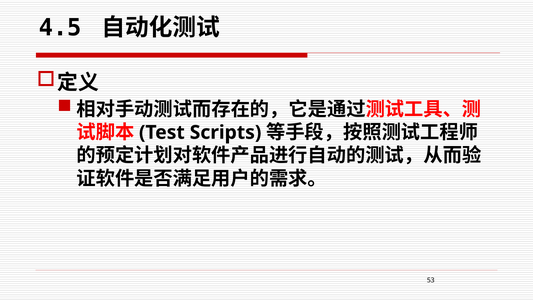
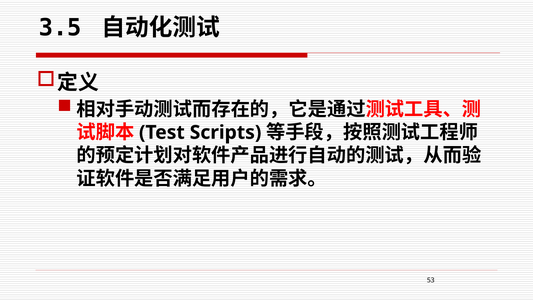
4.5: 4.5 -> 3.5
